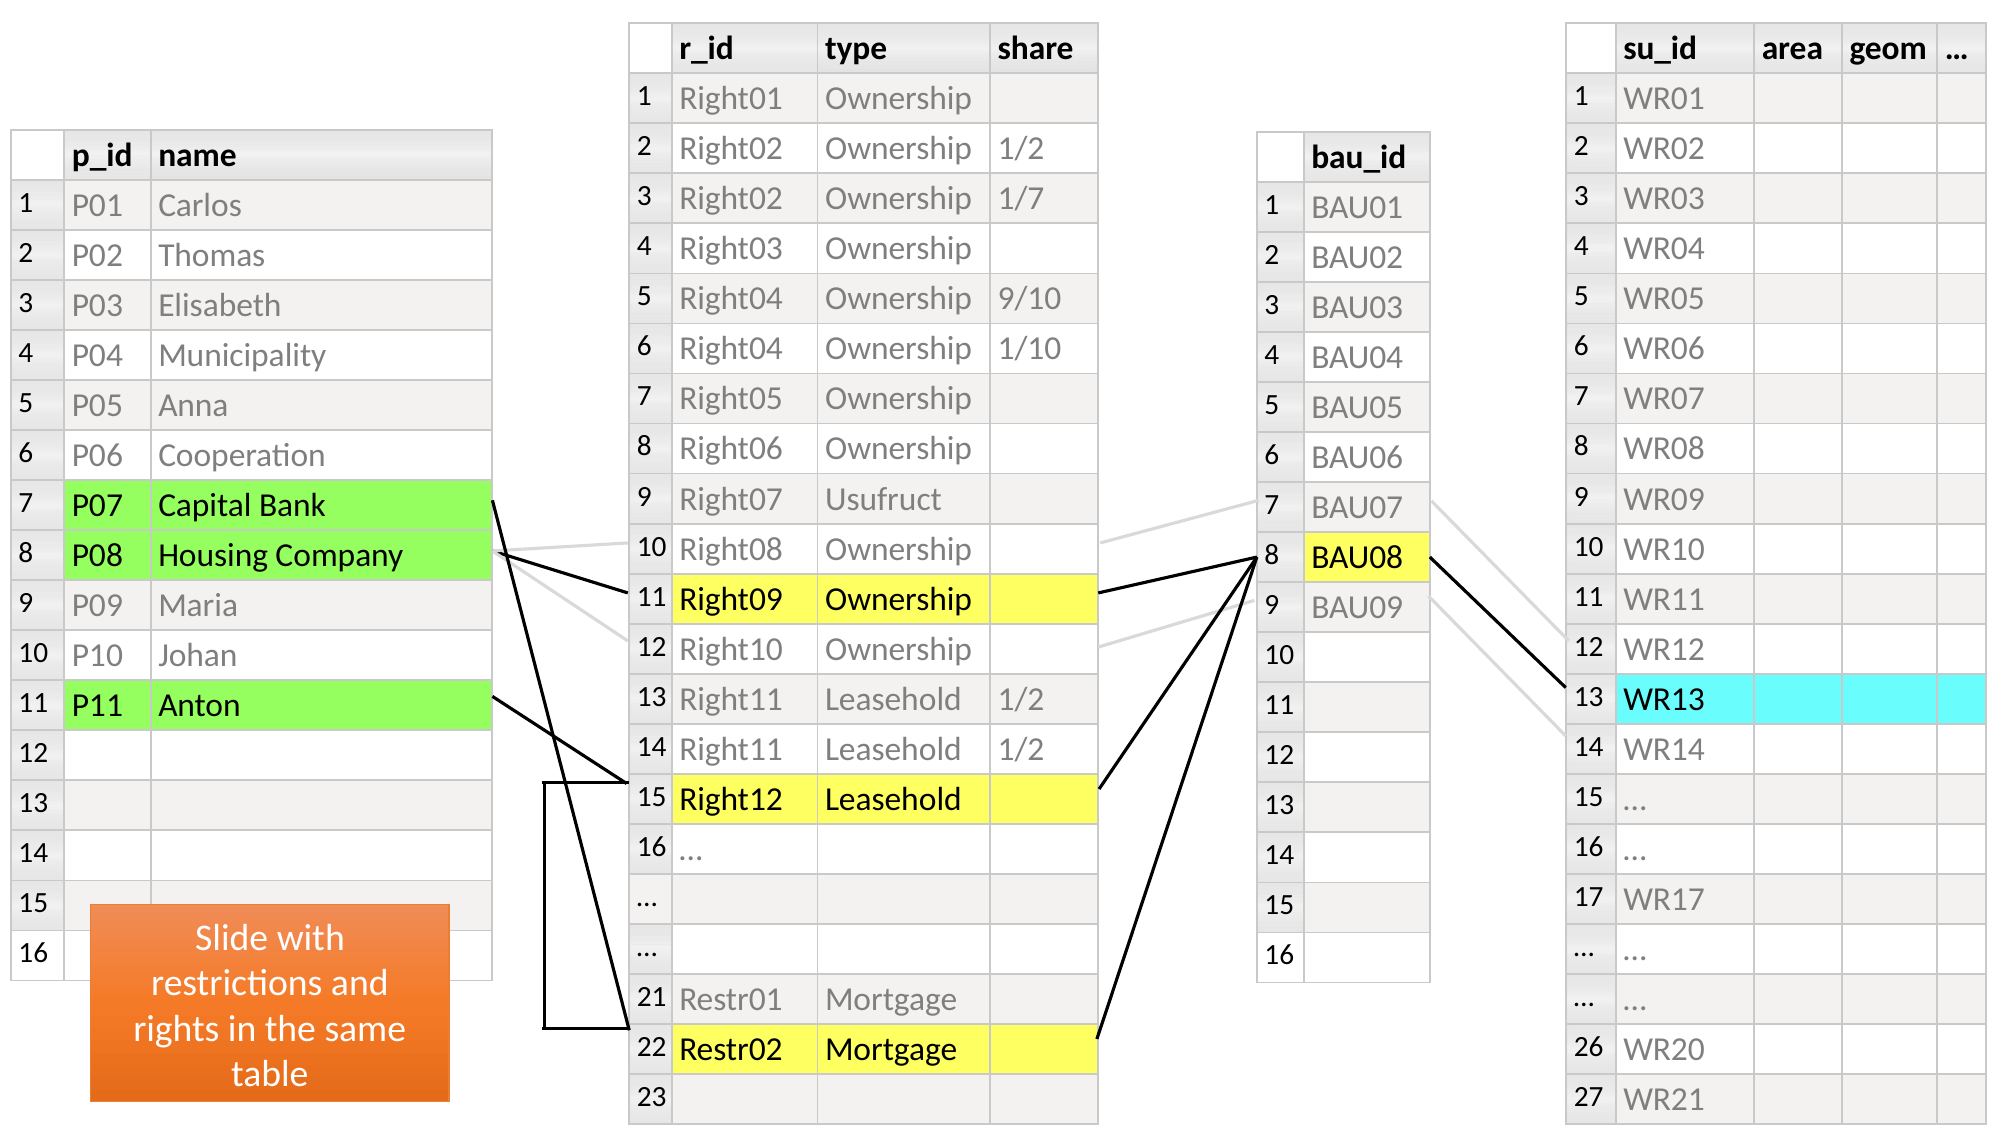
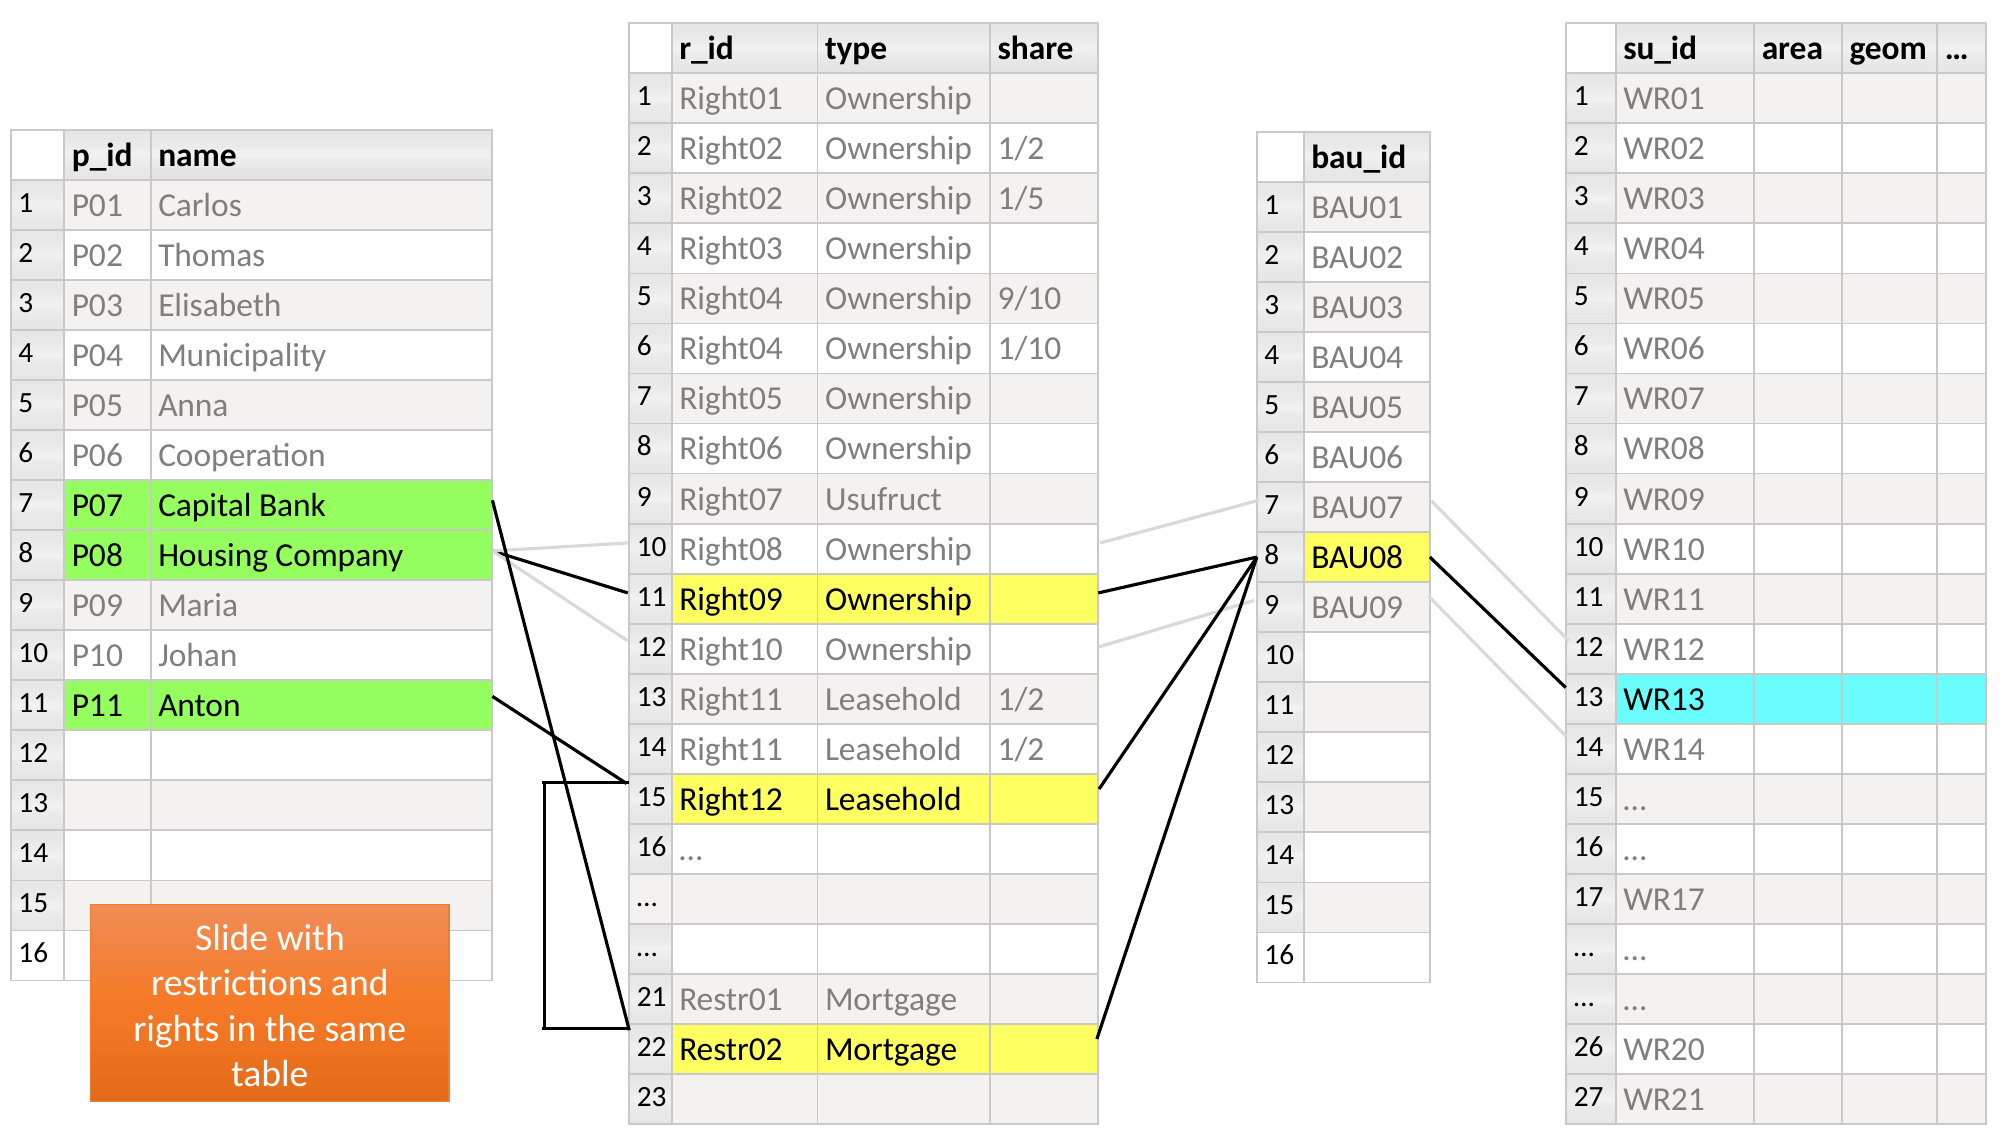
1/7: 1/7 -> 1/5
